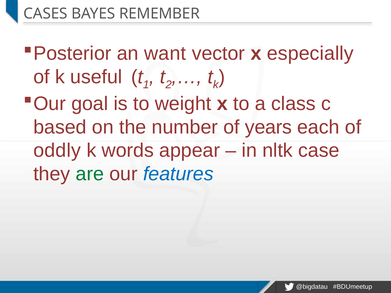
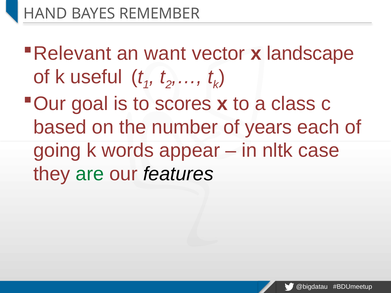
CASES: CASES -> HAND
Posterior: Posterior -> Relevant
especially: especially -> landscape
weight: weight -> scores
oddly: oddly -> going
features colour: blue -> black
